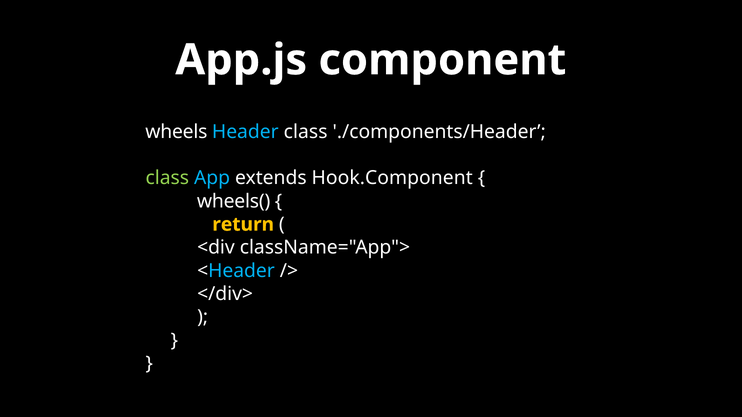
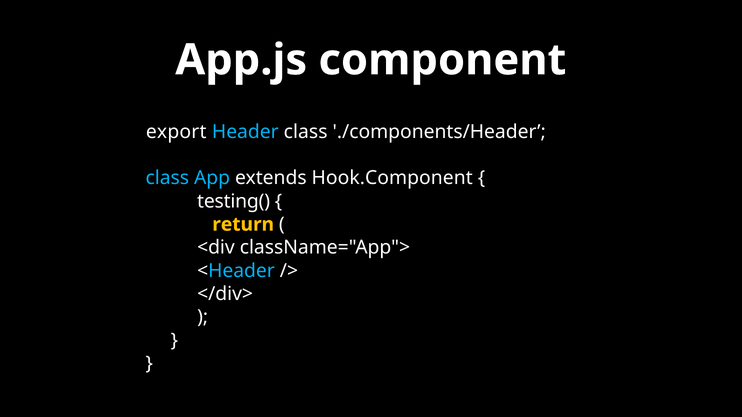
wheels: wheels -> export
class at (167, 178) colour: light green -> light blue
wheels(: wheels( -> testing(
